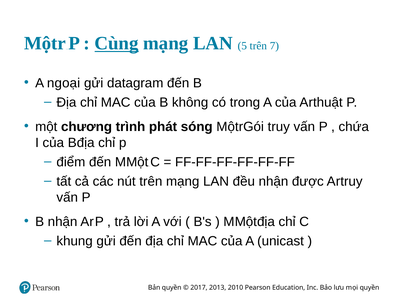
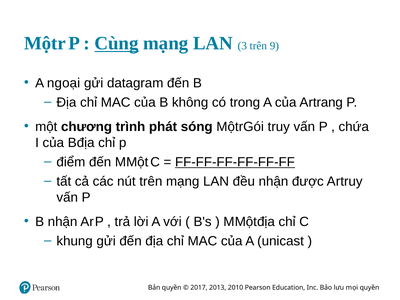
5: 5 -> 3
7: 7 -> 9
thuật: thuật -> trang
FF-FF-FF-FF-FF-FF underline: none -> present
